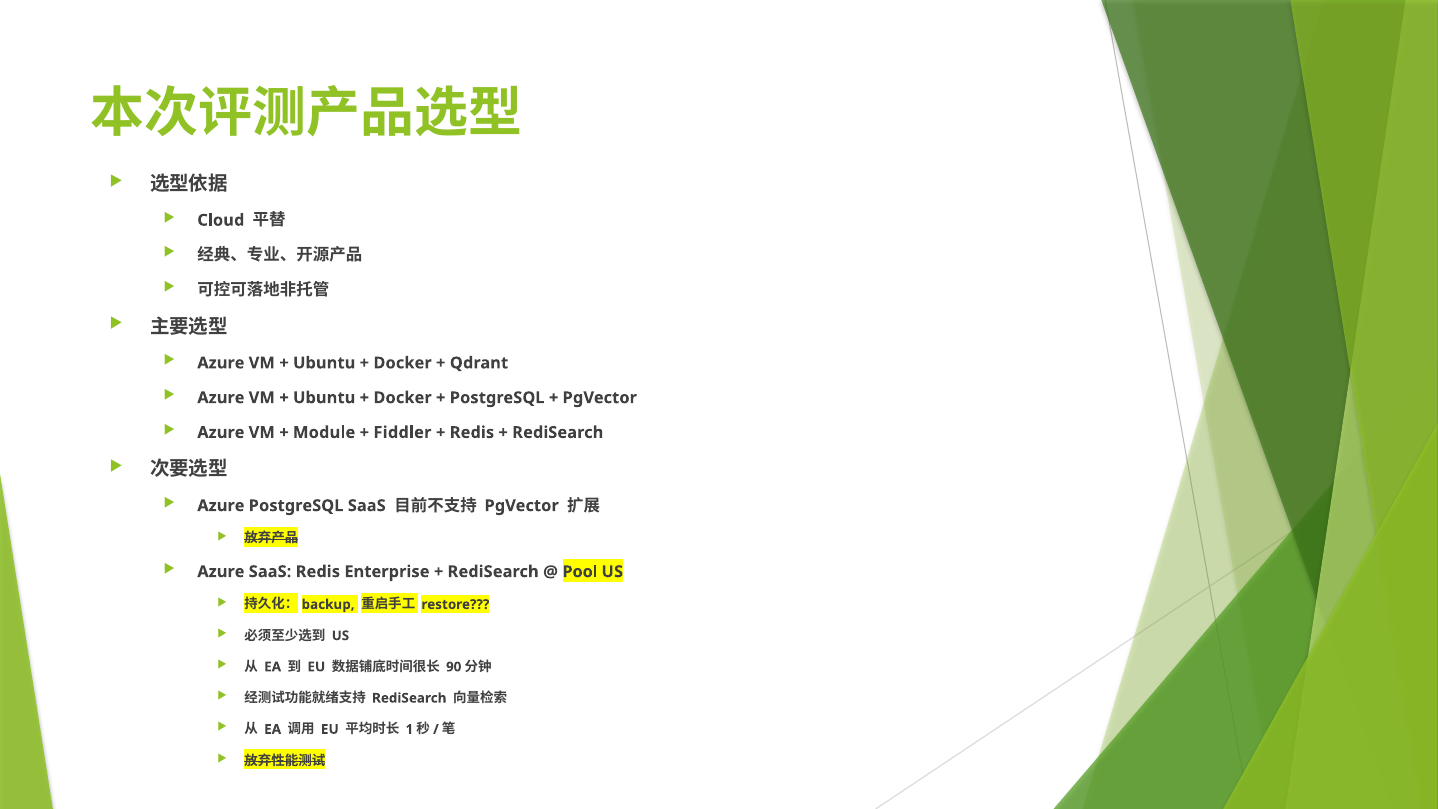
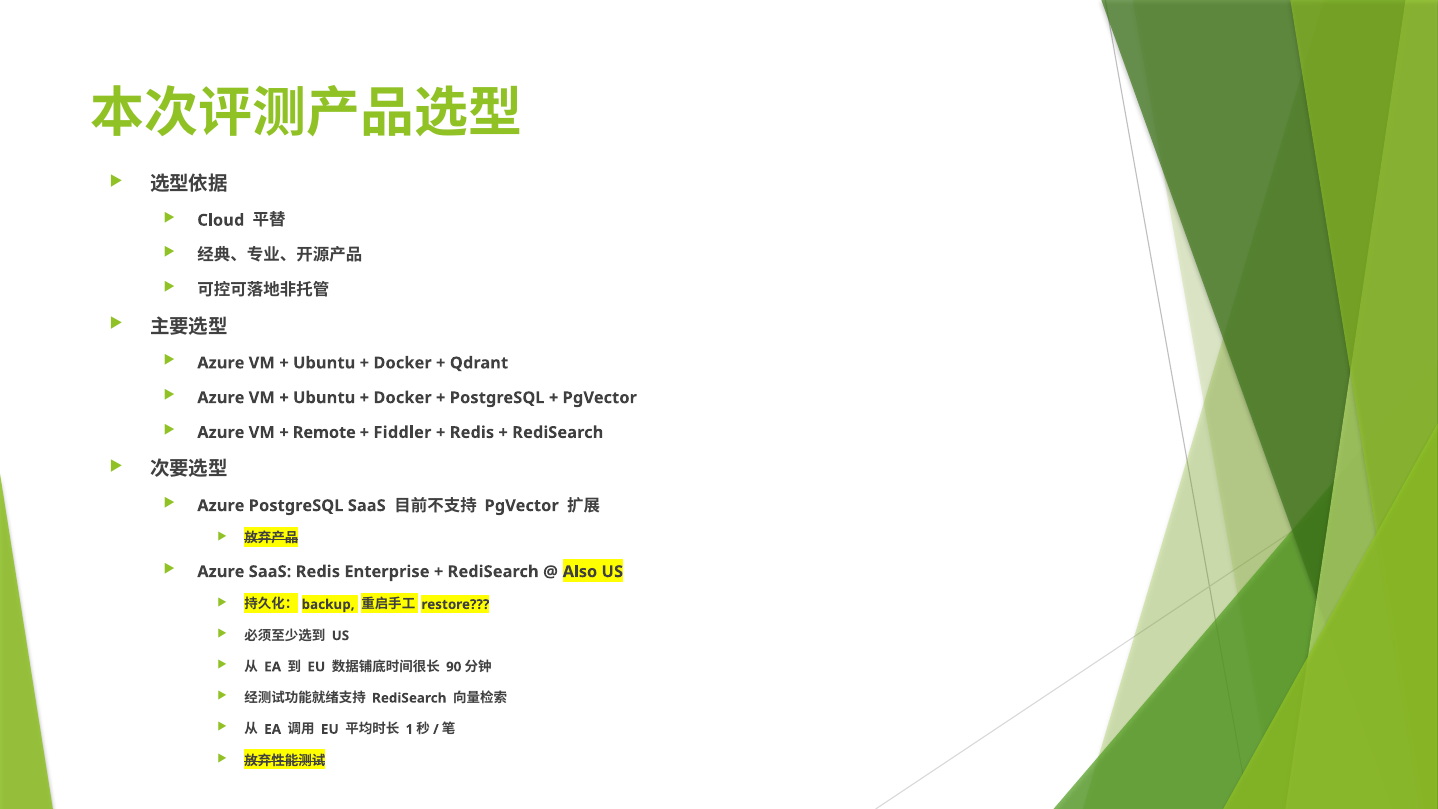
Module: Module -> Remote
Pool: Pool -> Also
